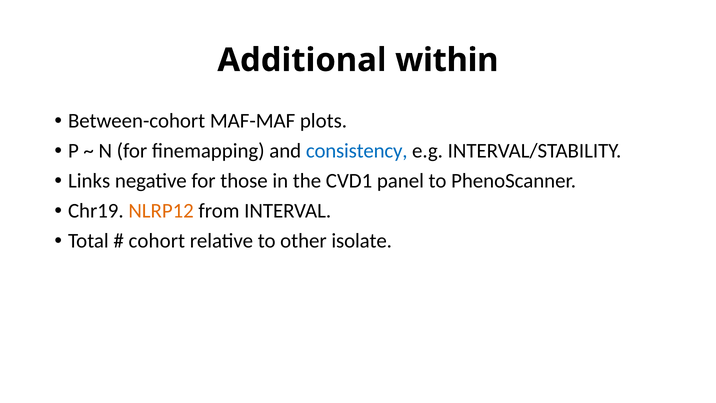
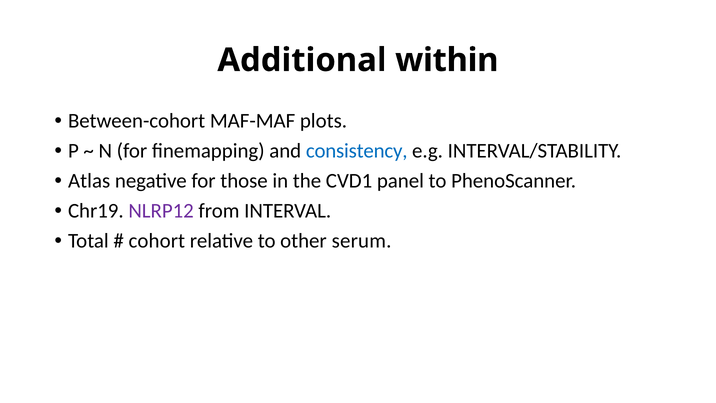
Links: Links -> Atlas
NLRP12 colour: orange -> purple
isolate: isolate -> serum
